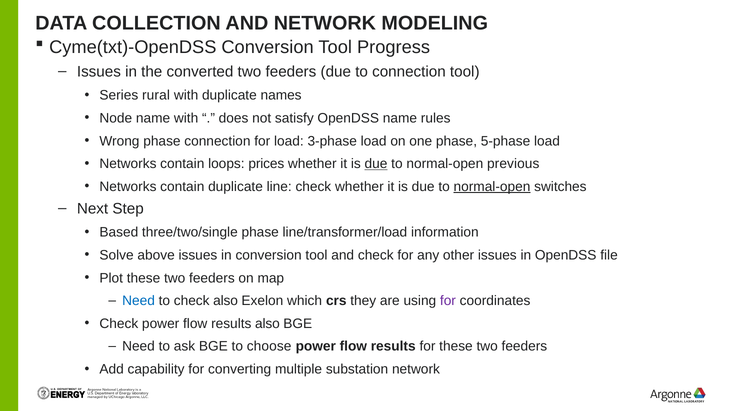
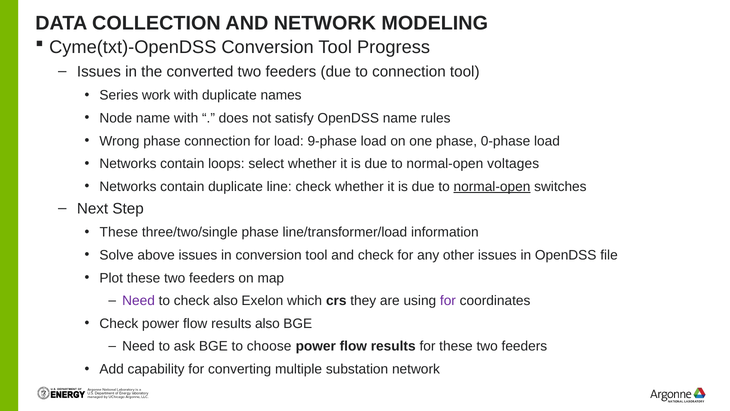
rural: rural -> work
3-phase: 3-phase -> 9-phase
5-phase: 5-phase -> 0-phase
prices: prices -> select
due at (376, 164) underline: present -> none
previous: previous -> voltages
Based at (119, 232): Based -> These
Need at (139, 301) colour: blue -> purple
